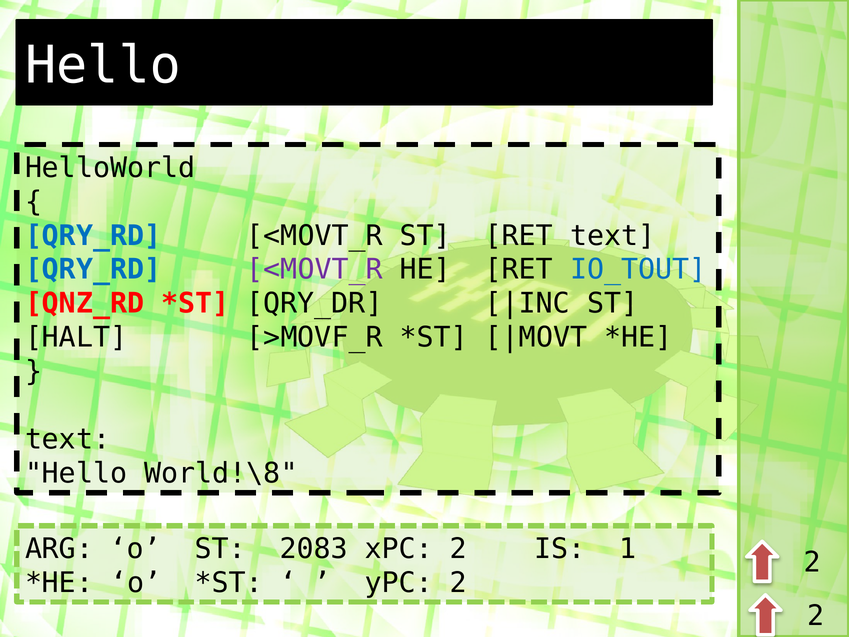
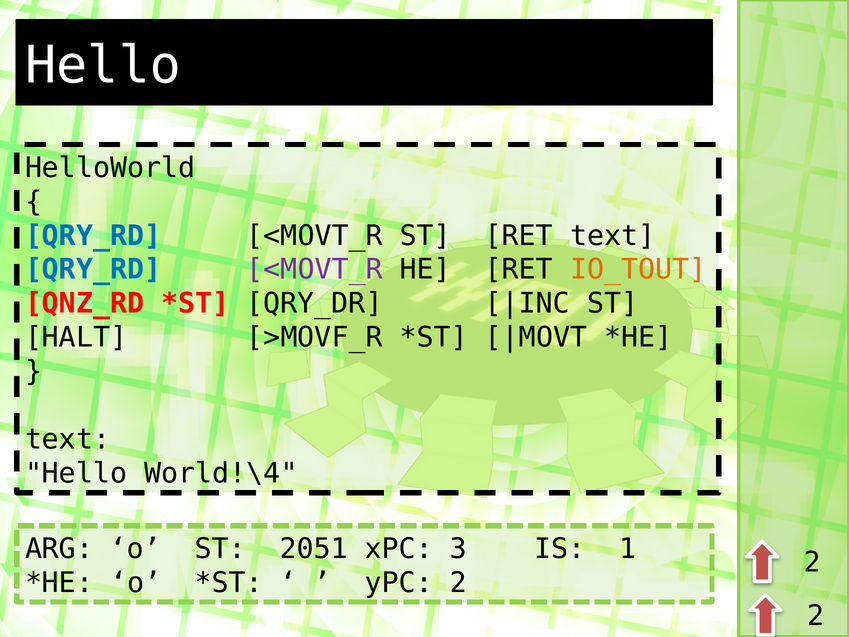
IO_TOUT colour: blue -> orange
World!\8: World!\8 -> World!\4
2083: 2083 -> 2051
xPC 2: 2 -> 3
